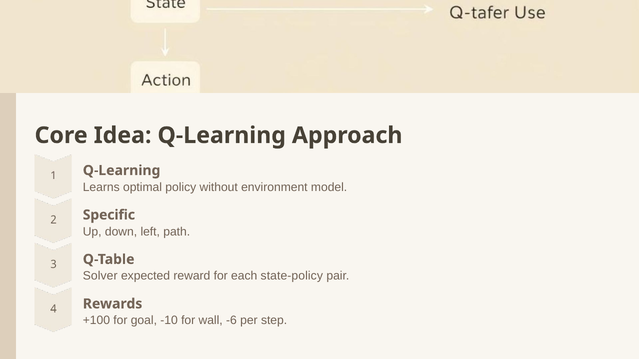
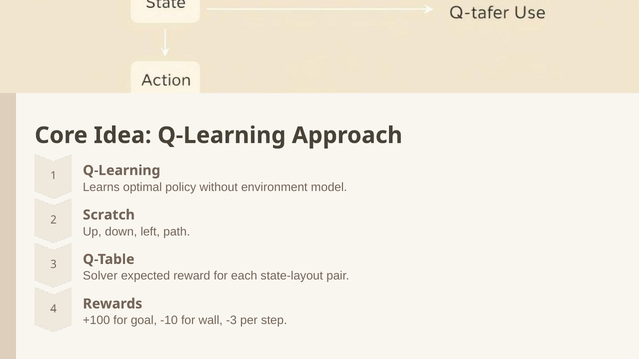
Specific: Specific -> Scratch
state-policy: state-policy -> state-layout
-6: -6 -> -3
